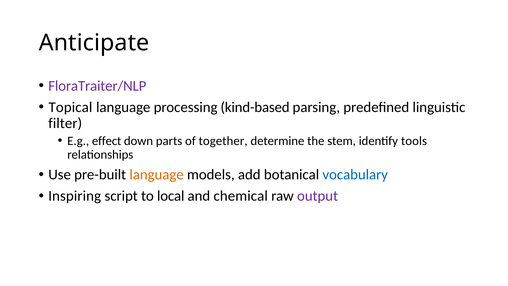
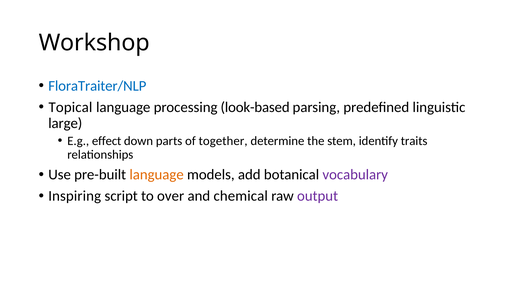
Anticipate: Anticipate -> Workshop
FloraTraiter/NLP colour: purple -> blue
kind-based: kind-based -> look-based
filter: filter -> large
tools: tools -> traits
vocabulary colour: blue -> purple
local: local -> over
